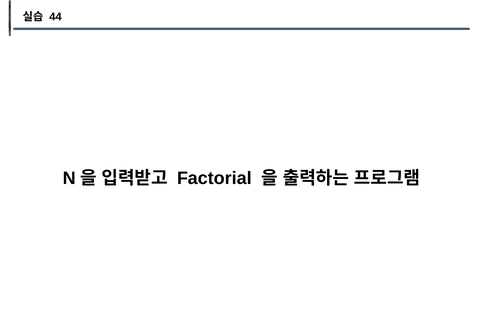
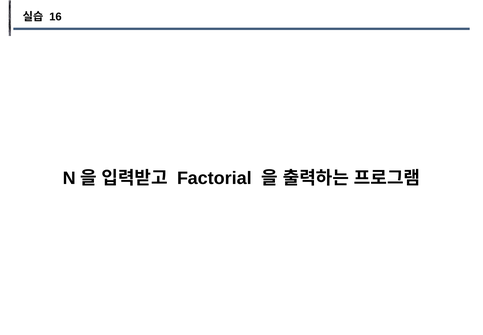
44: 44 -> 16
